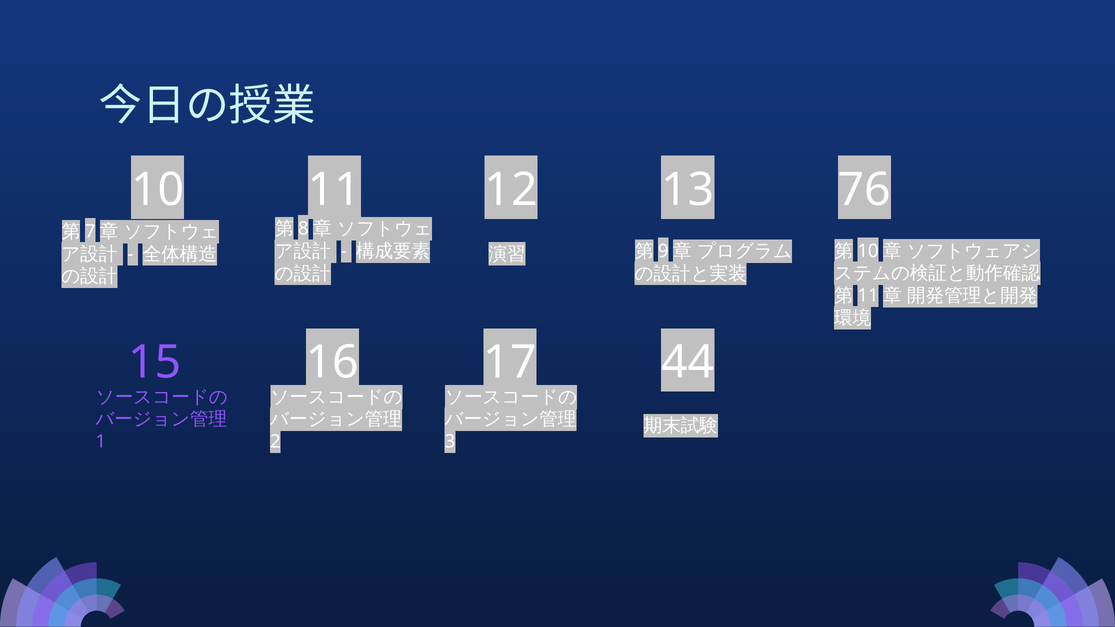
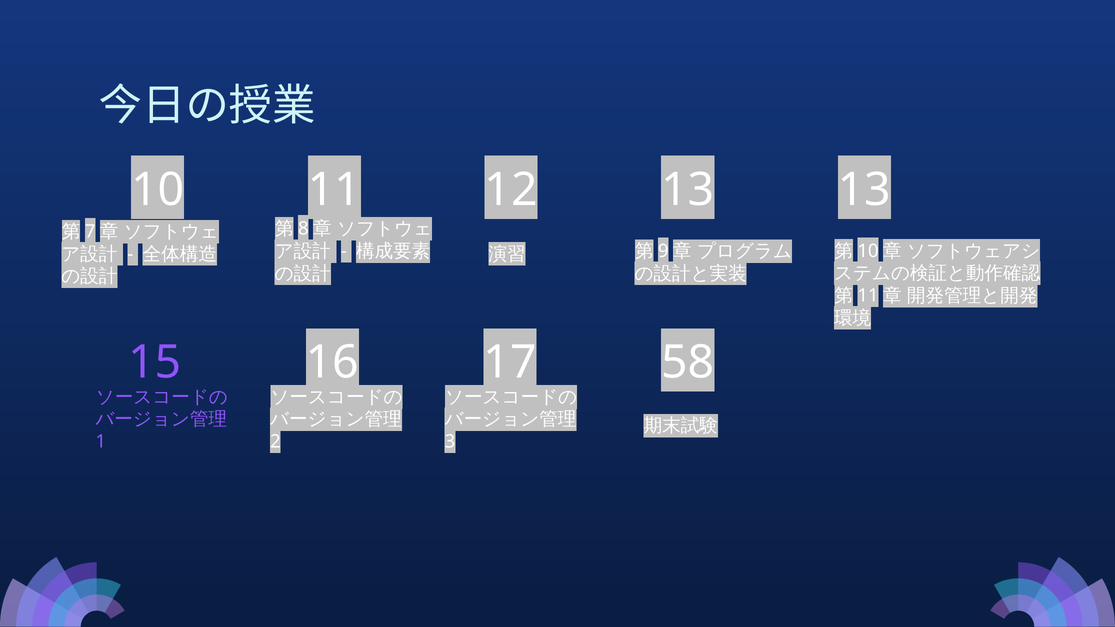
13 76: 76 -> 13
44: 44 -> 58
